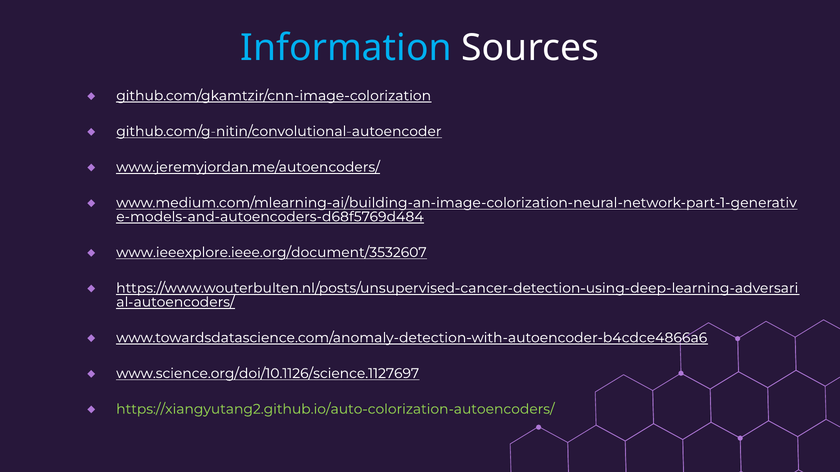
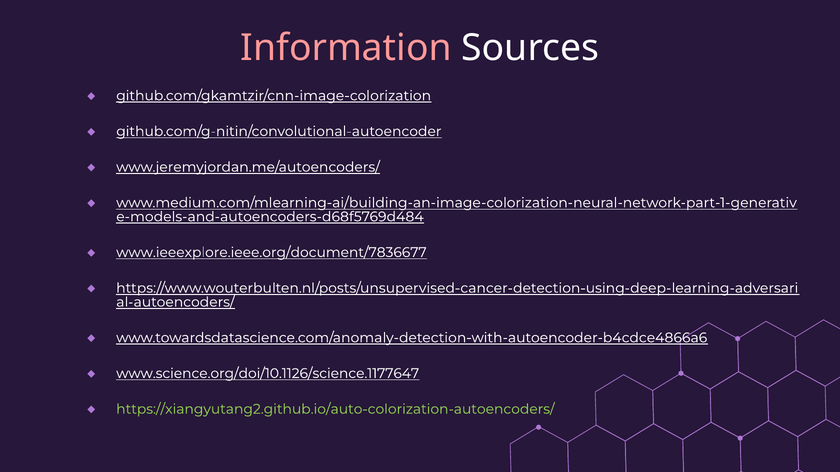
Information colour: light blue -> pink
www.ieeexplore.ieee.org/document/3532607: www.ieeexplore.ieee.org/document/3532607 -> www.ieeexplore.ieee.org/document/7836677
www.science.org/doi/10.1126/science.1127697: www.science.org/doi/10.1126/science.1127697 -> www.science.org/doi/10.1126/science.1177647
